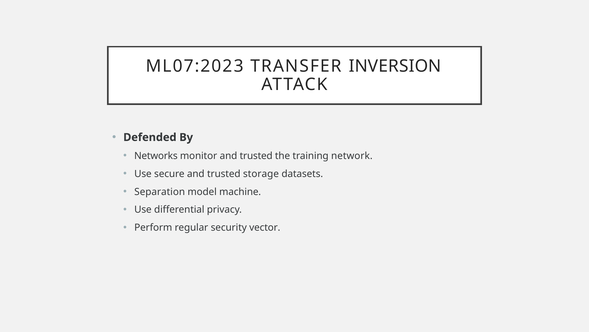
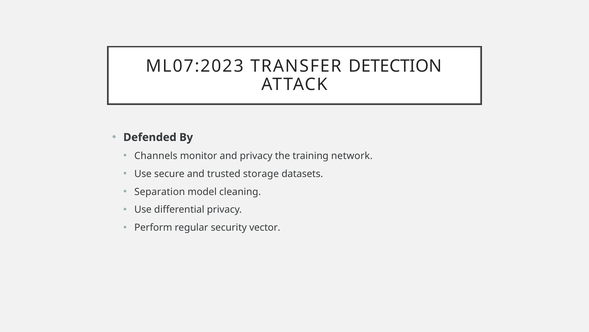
INVERSION: INVERSION -> DETECTION
Networks: Networks -> Channels
monitor and trusted: trusted -> privacy
machine: machine -> cleaning
